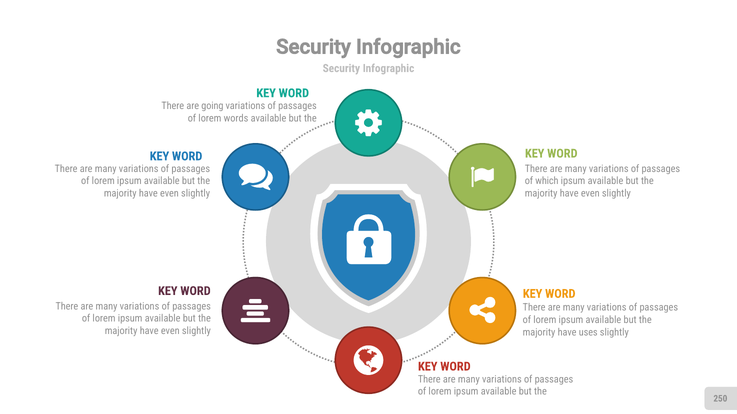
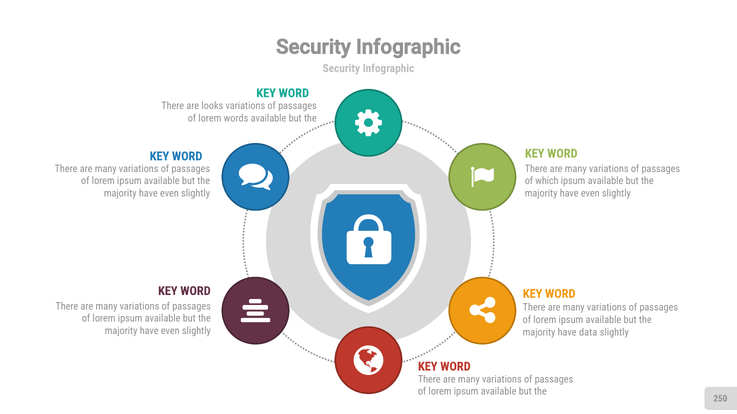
going: going -> looks
uses: uses -> data
